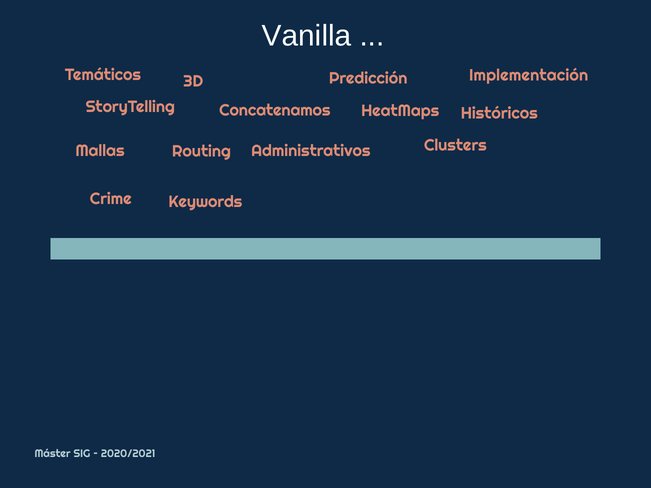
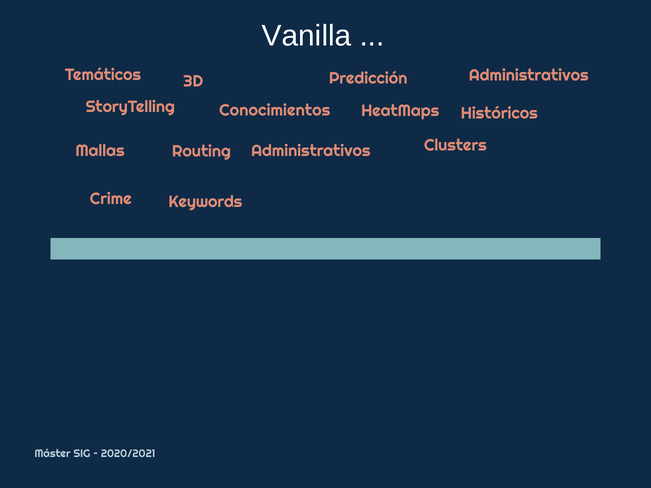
Implementación at (529, 75): Implementación -> Administrativos
Concatenamos: Concatenamos -> Conocimientos
